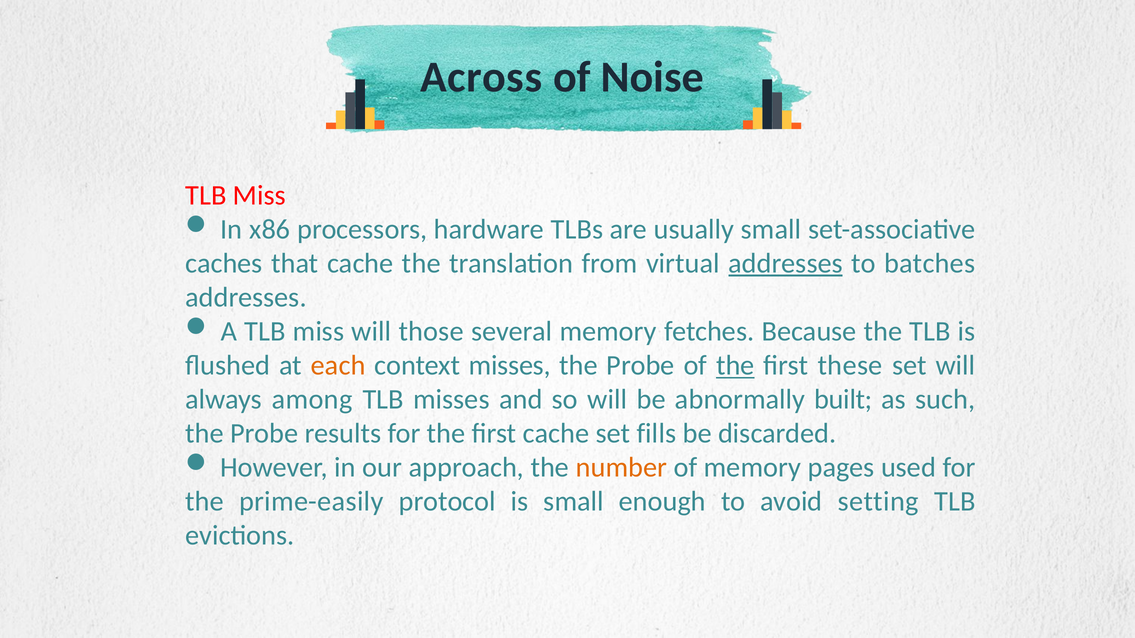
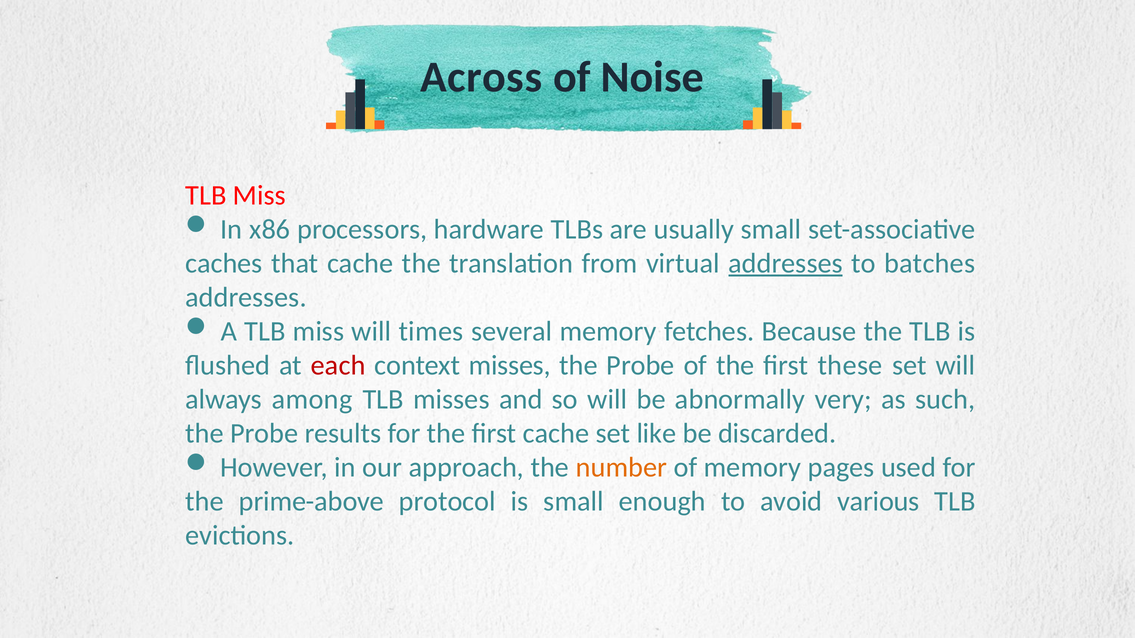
those: those -> times
each colour: orange -> red
the at (735, 366) underline: present -> none
built: built -> very
fills: fills -> like
prime-easily: prime-easily -> prime-above
setting: setting -> various
